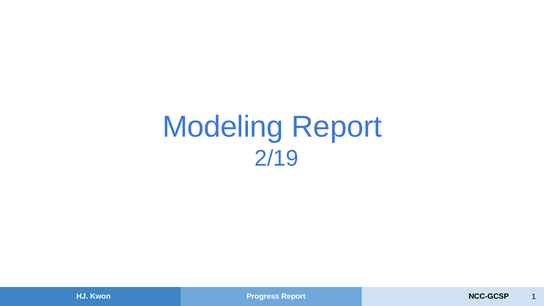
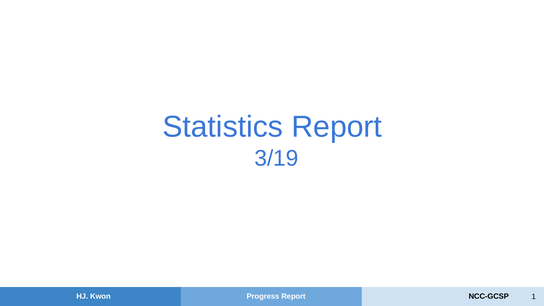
Modeling: Modeling -> Statistics
2/19: 2/19 -> 3/19
